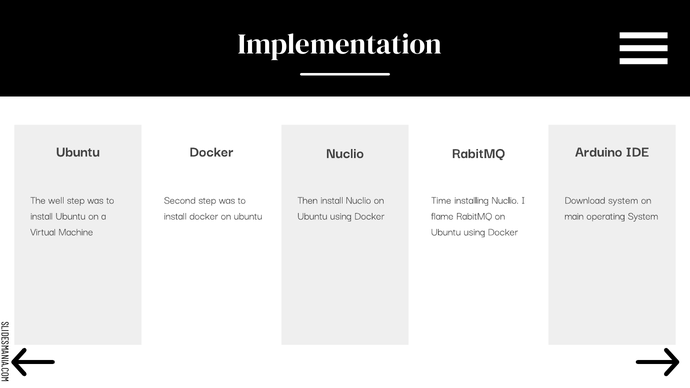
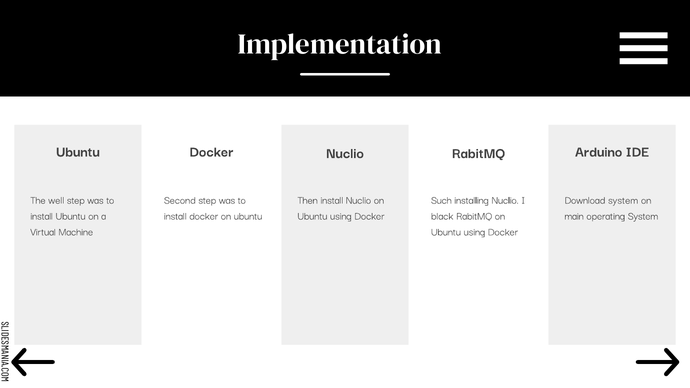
Time: Time -> Such
flame: flame -> black
